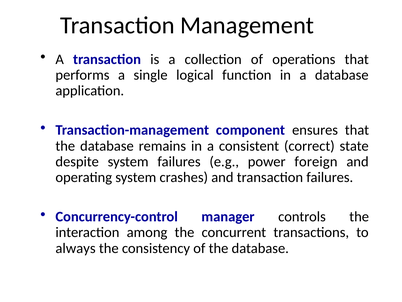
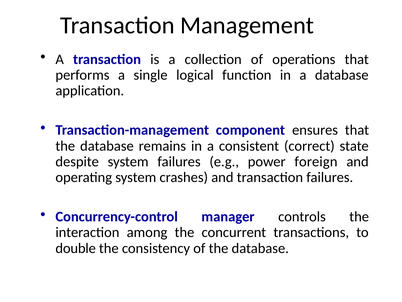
always: always -> double
